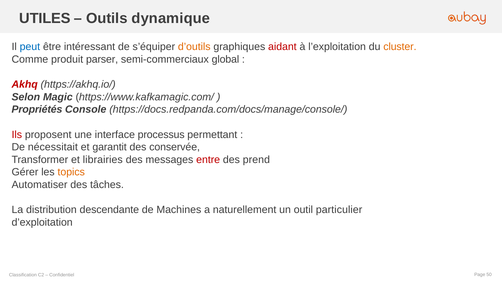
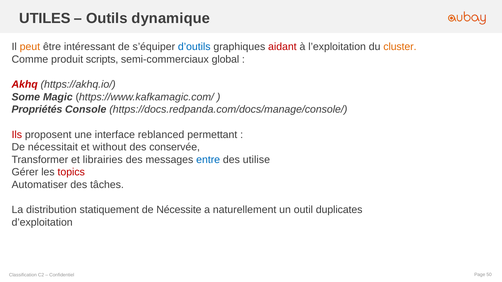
peut colour: blue -> orange
d’outils colour: orange -> blue
parser: parser -> scripts
Selon: Selon -> Some
processus: processus -> reblanced
garantit: garantit -> without
entre colour: red -> blue
prend: prend -> utilise
topics colour: orange -> red
descendante: descendante -> statiquement
Machines: Machines -> Nécessite
particulier: particulier -> duplicates
